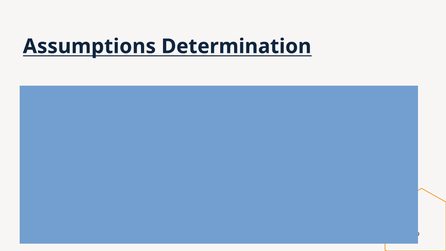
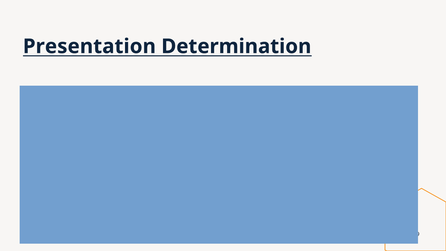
Assumptions: Assumptions -> Presentation
